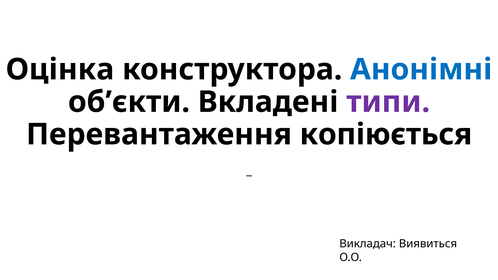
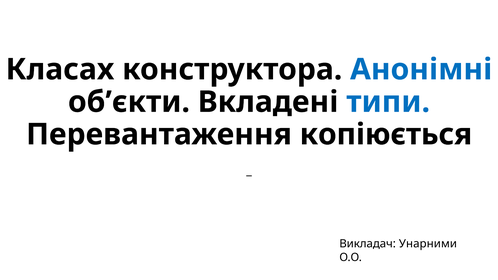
Оцінка: Оцінка -> Класах
типи colour: purple -> blue
Виявиться: Виявиться -> Унарними
